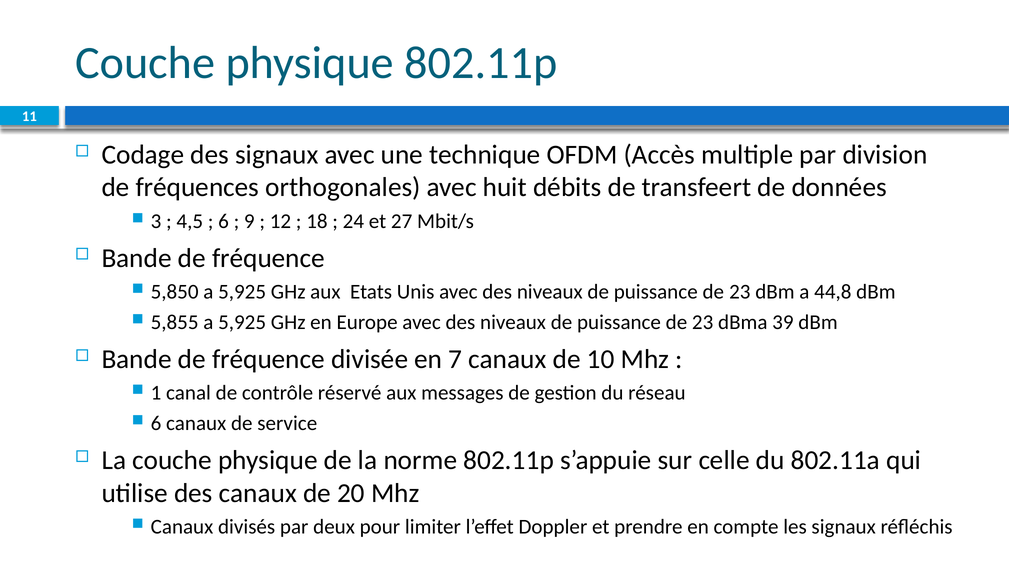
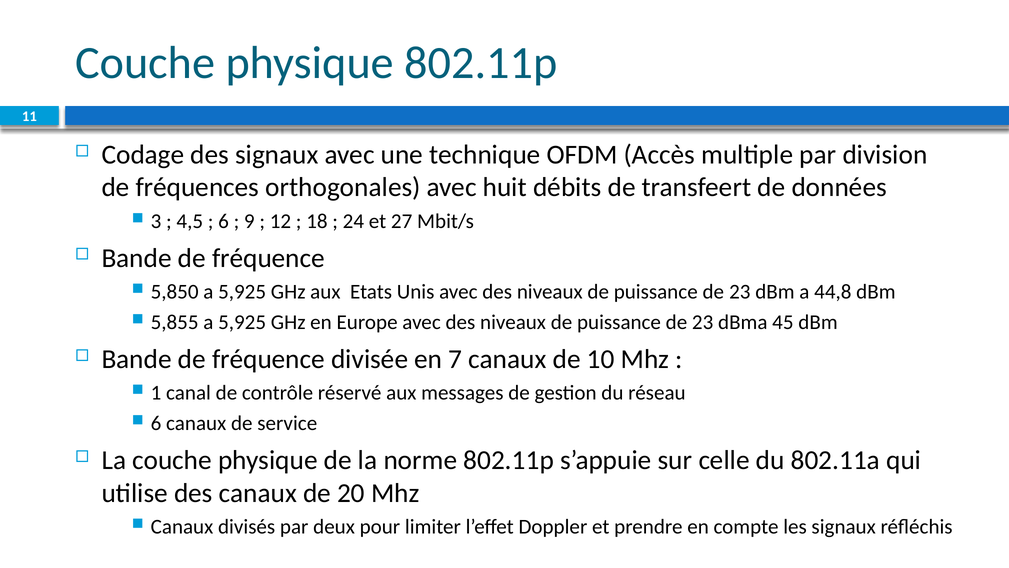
39: 39 -> 45
